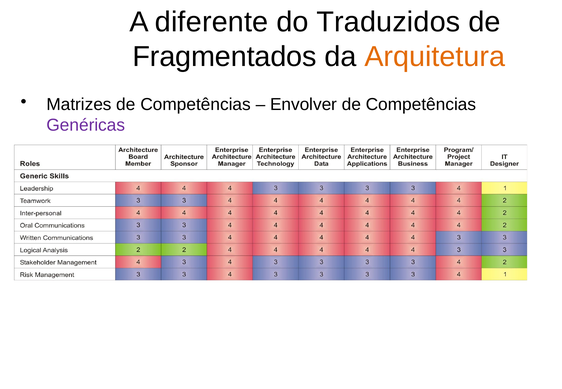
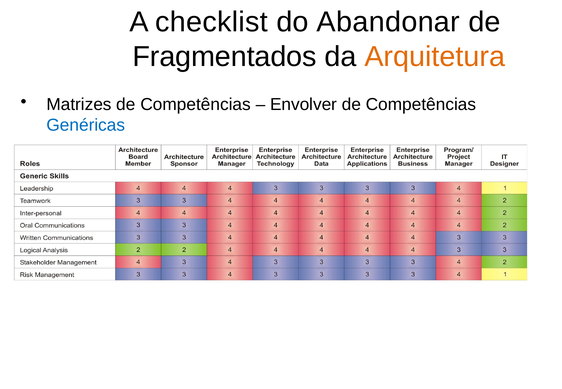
diferente: diferente -> checklist
Traduzidos: Traduzidos -> Abandonar
Genéricas colour: purple -> blue
